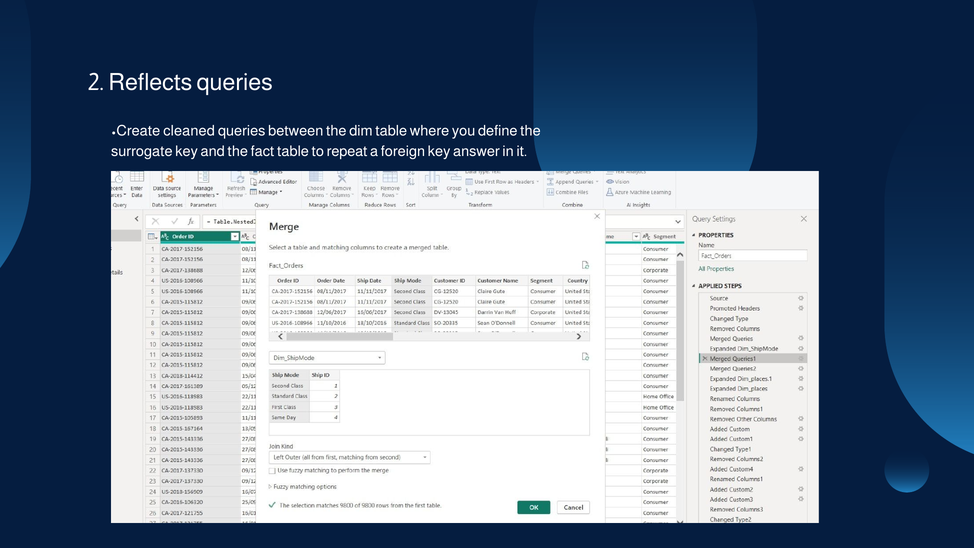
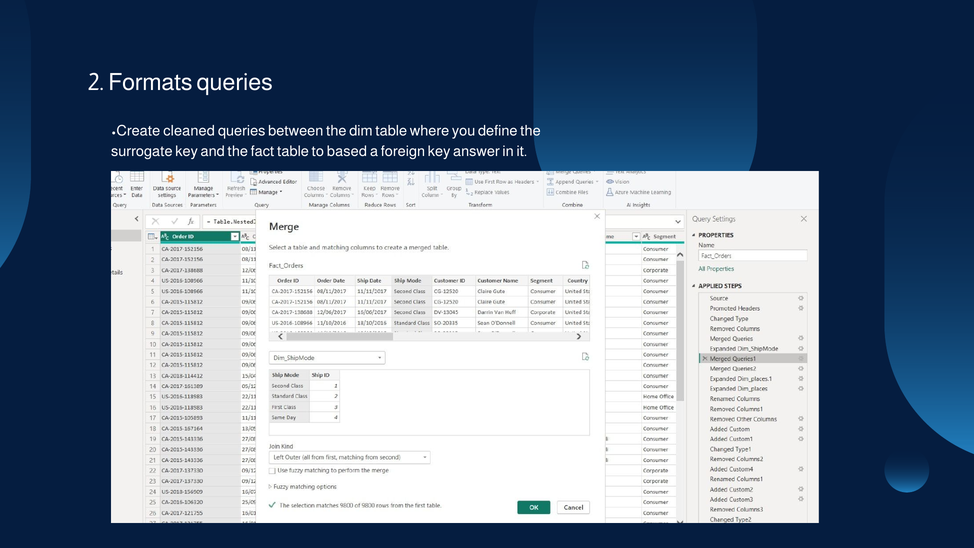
Reflects: Reflects -> Formats
repeat: repeat -> based
